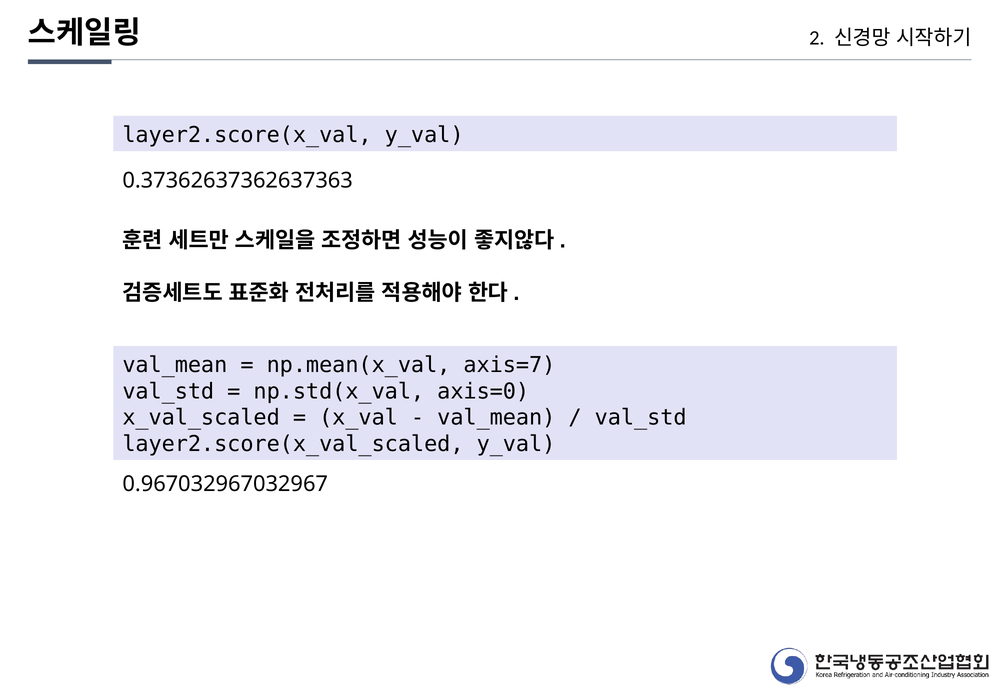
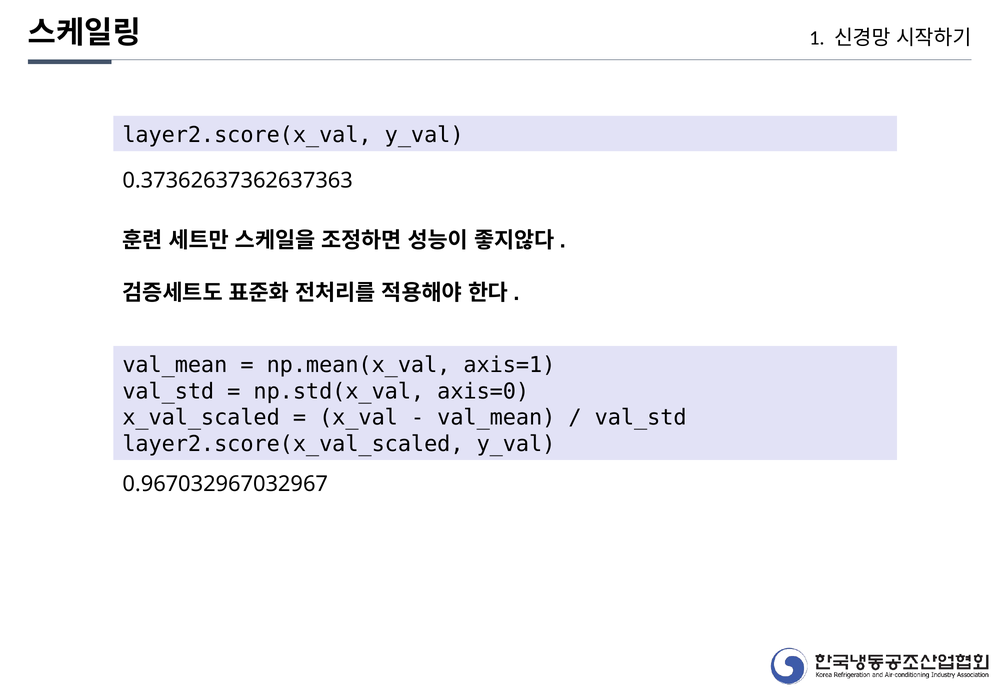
2: 2 -> 1
axis=7: axis=7 -> axis=1
